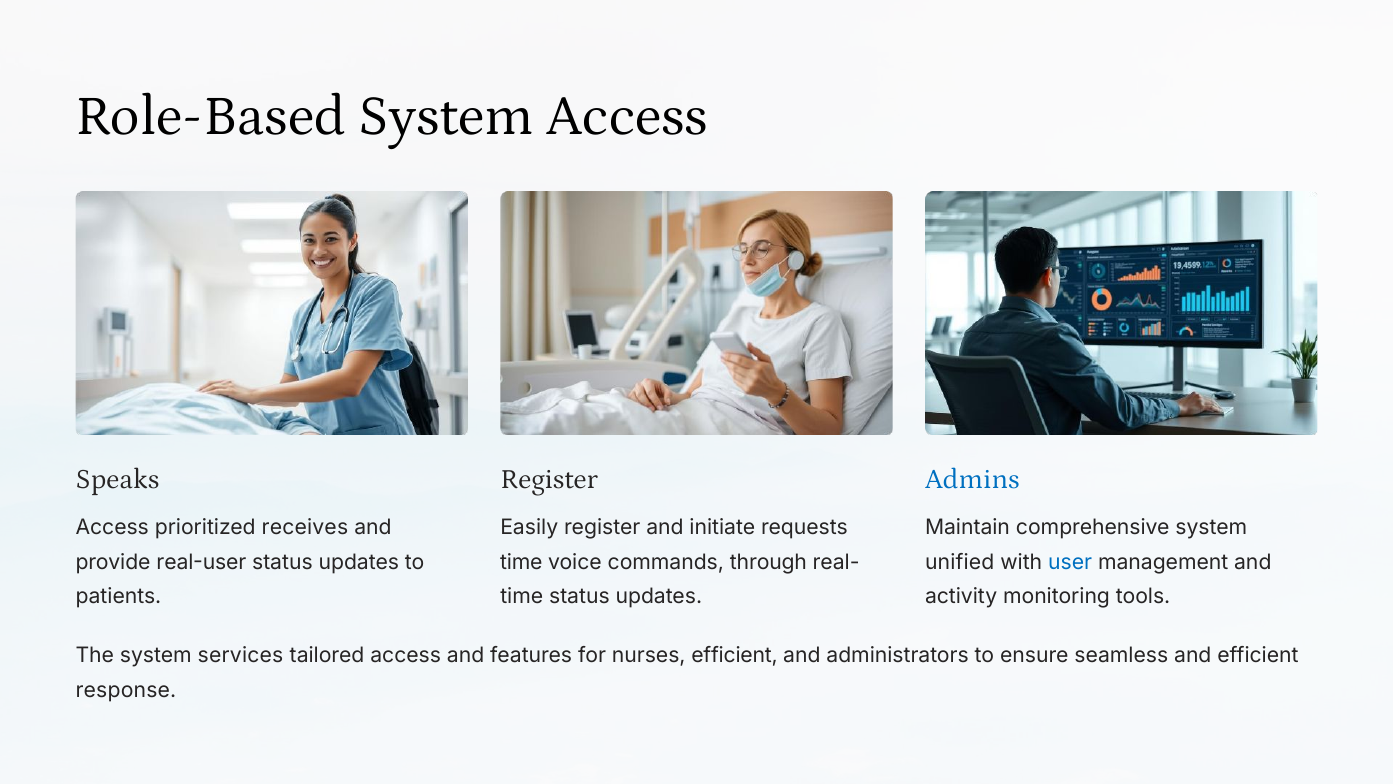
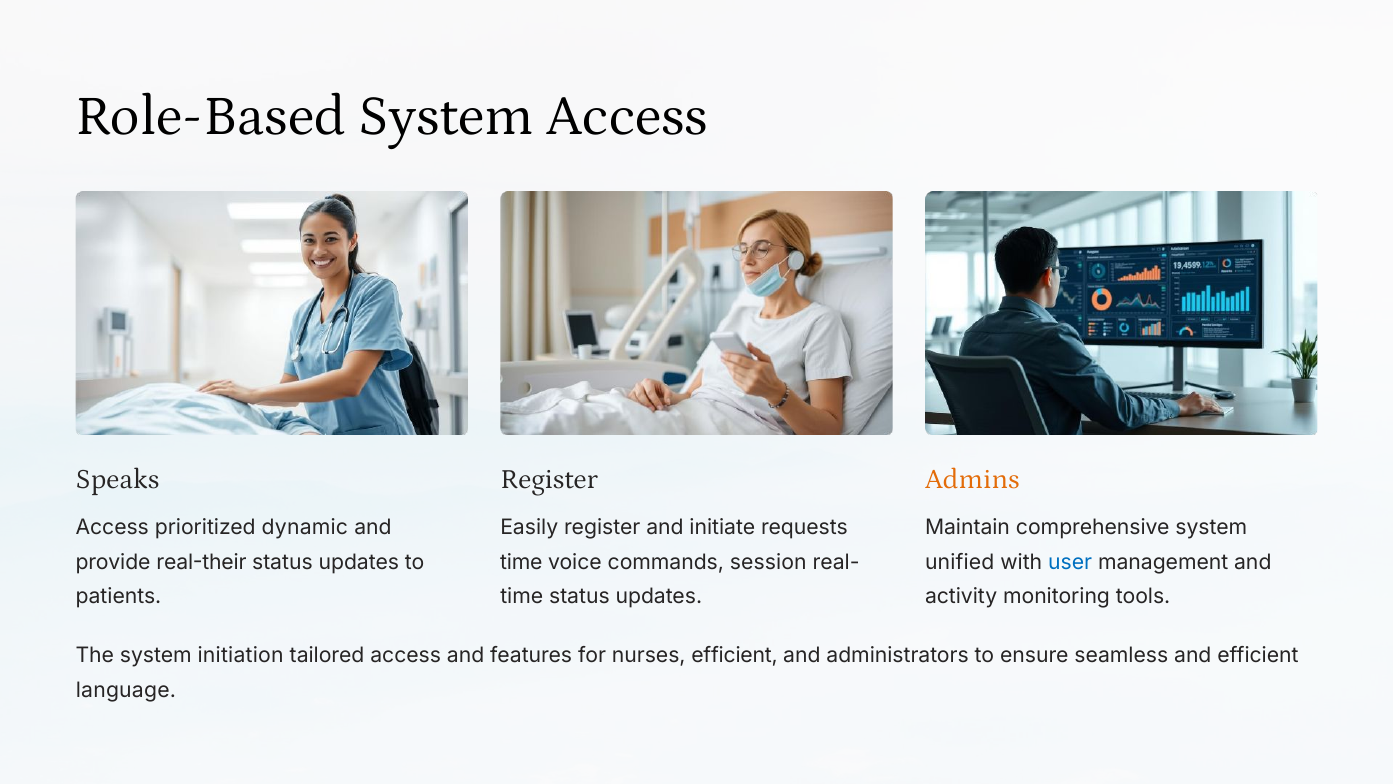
Admins colour: blue -> orange
receives: receives -> dynamic
real-user: real-user -> real-their
through: through -> session
services: services -> initiation
response: response -> language
